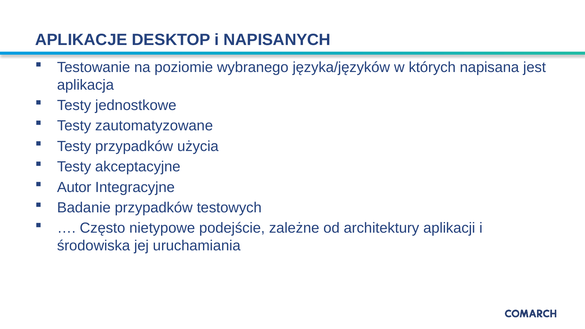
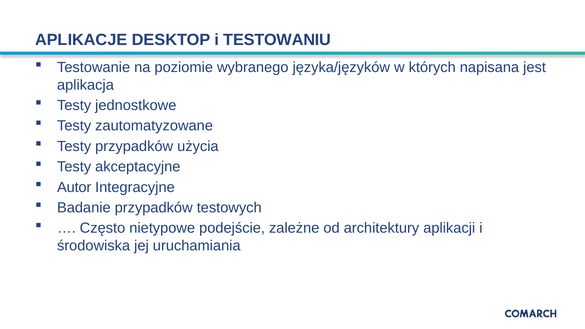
NAPISANYCH: NAPISANYCH -> TESTOWANIU
